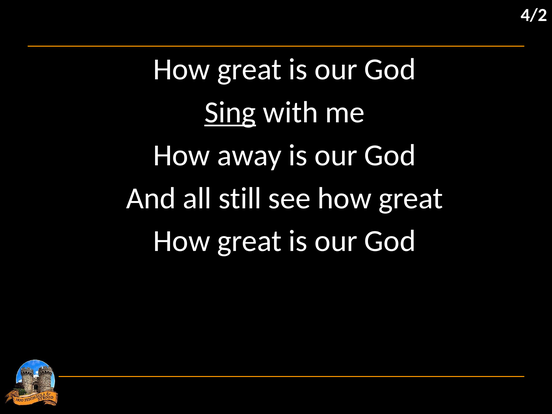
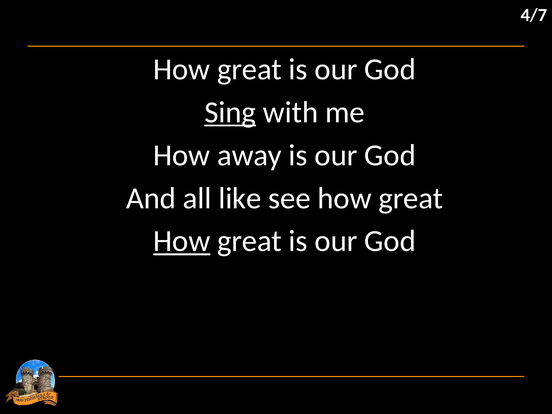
4/2: 4/2 -> 4/7
still: still -> like
How at (182, 241) underline: none -> present
